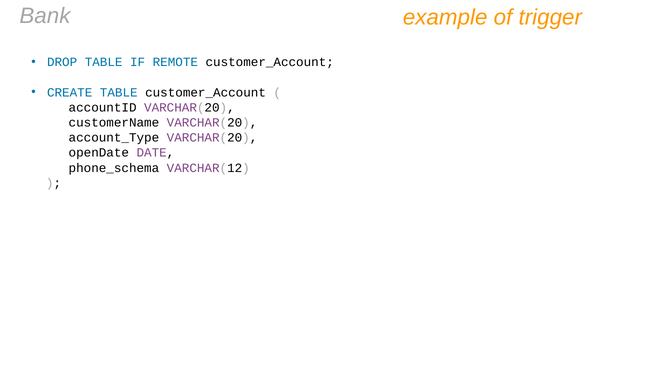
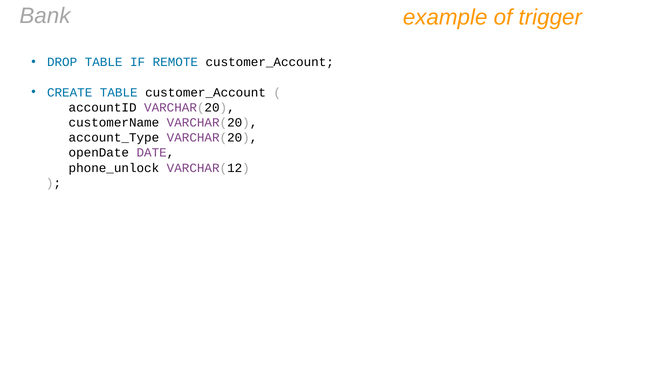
phone_schema: phone_schema -> phone_unlock
